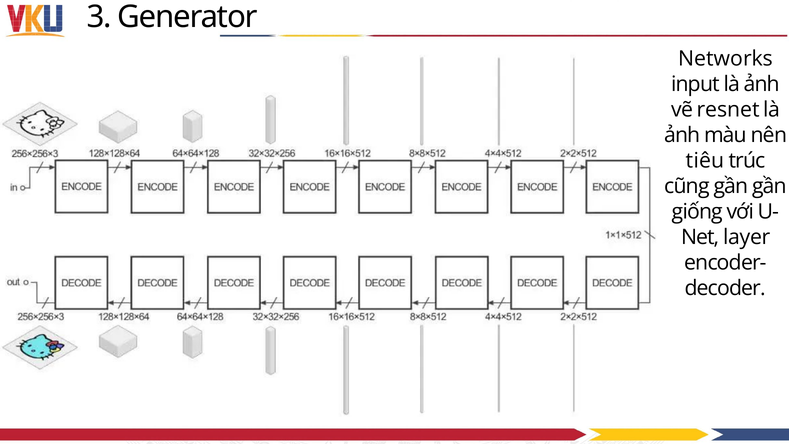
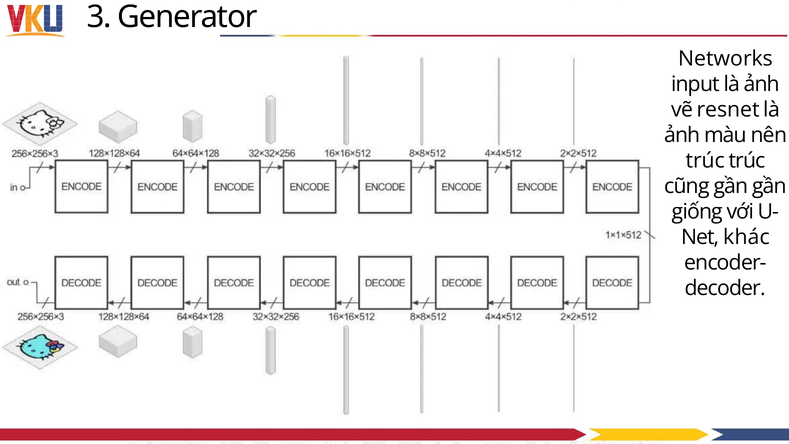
tiêu at (705, 161): tiêu -> trúc
layer: layer -> khác
